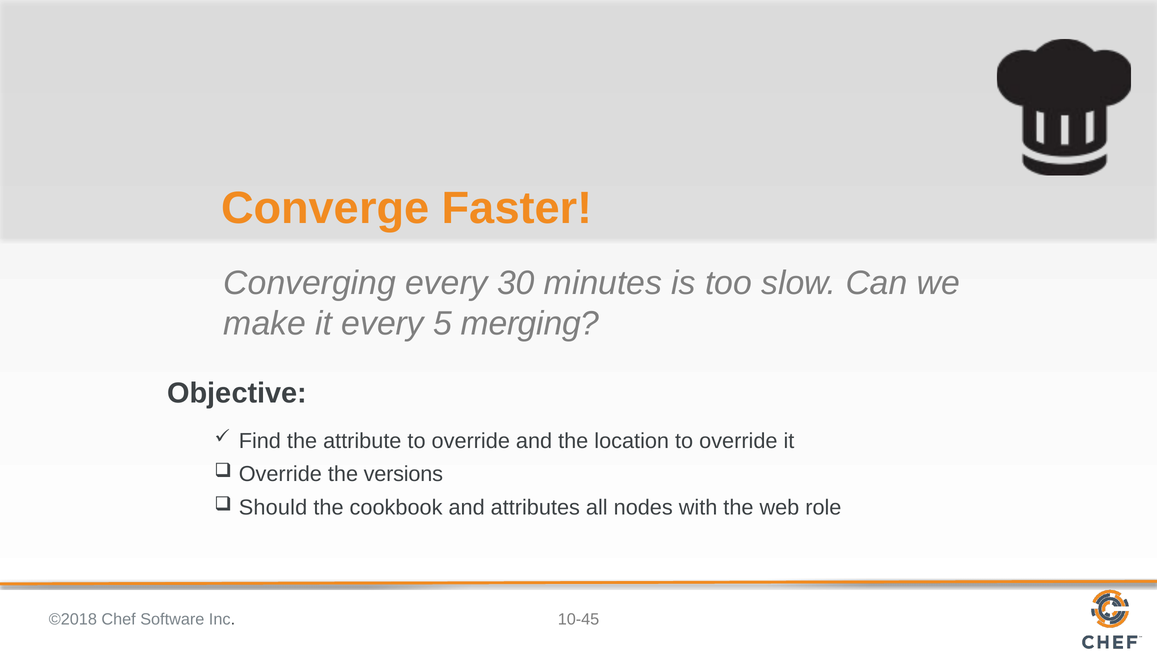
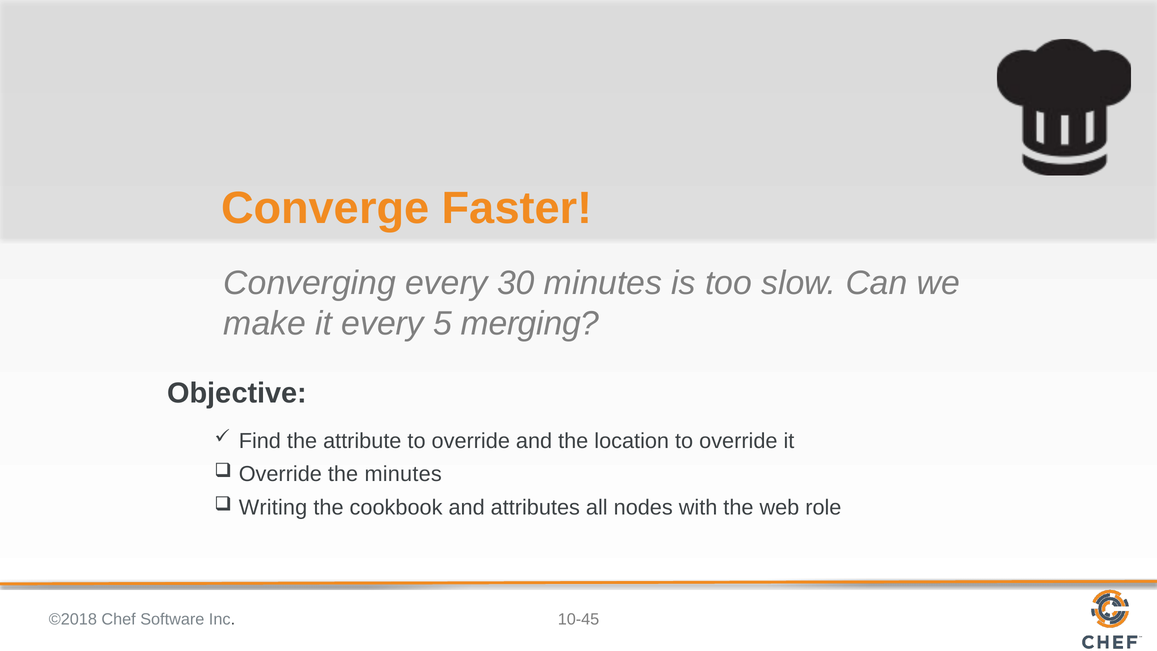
the versions: versions -> minutes
Should: Should -> Writing
